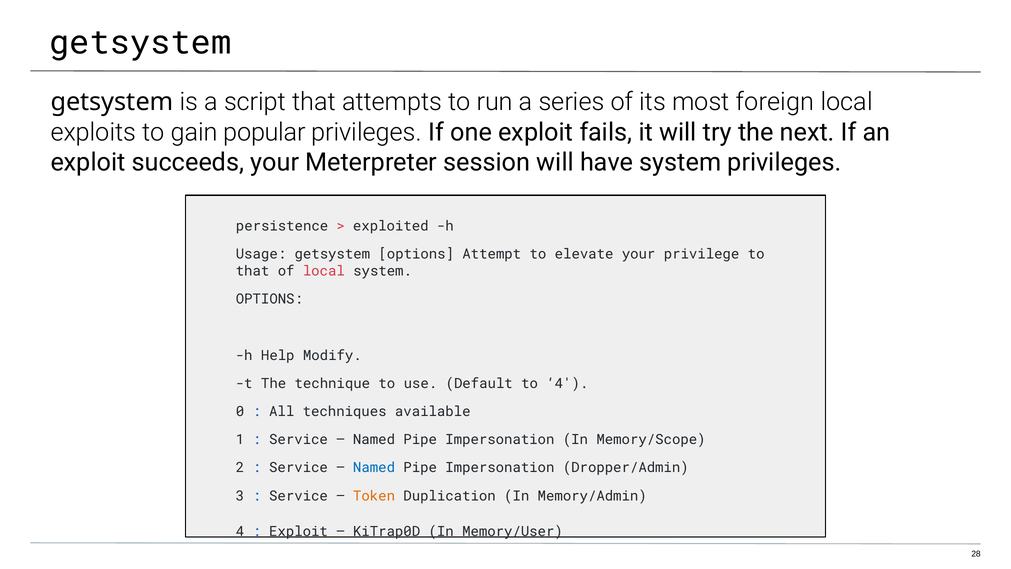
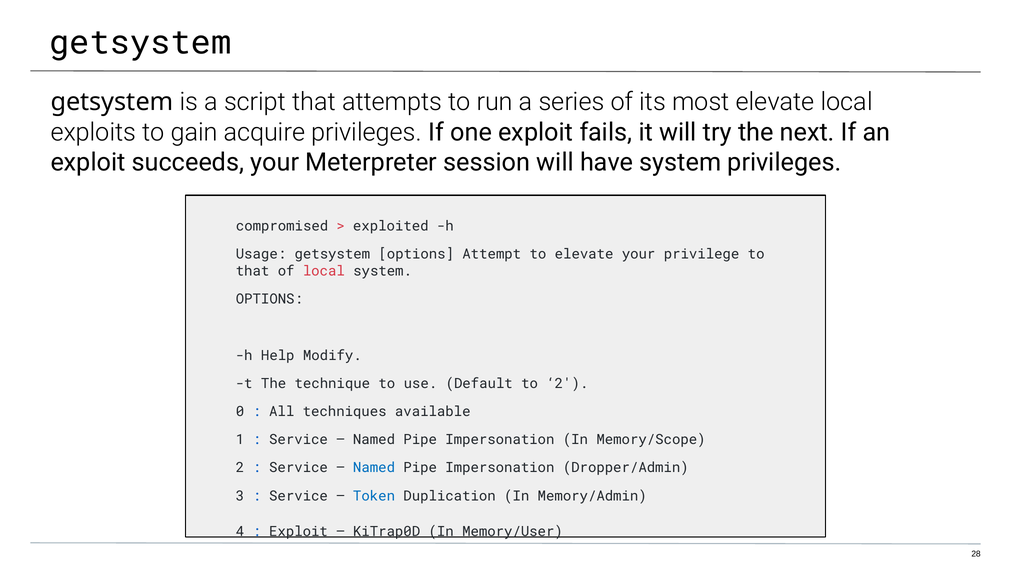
most foreign: foreign -> elevate
popular: popular -> acquire
persistence: persistence -> compromised
4′: 4′ -> 2′
Token colour: orange -> blue
